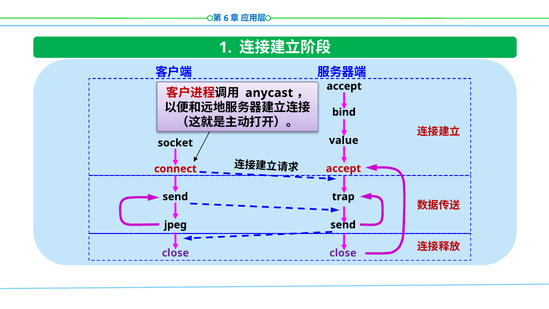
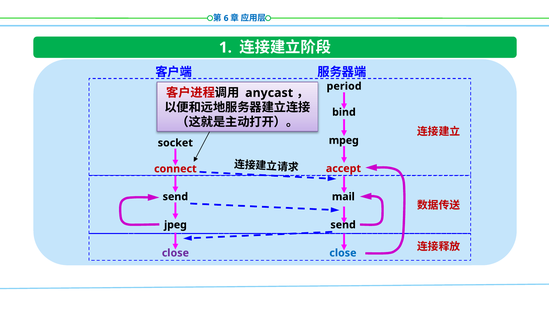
accept at (344, 86): accept -> period
value: value -> mpeg
trap: trap -> mail
close at (343, 253) colour: purple -> blue
